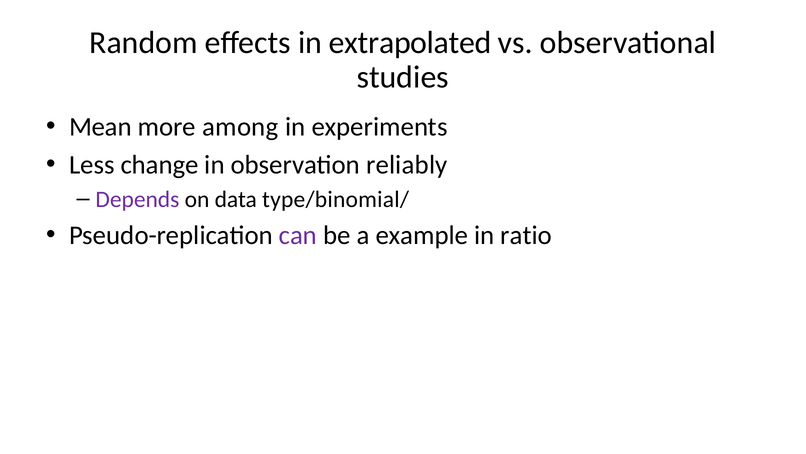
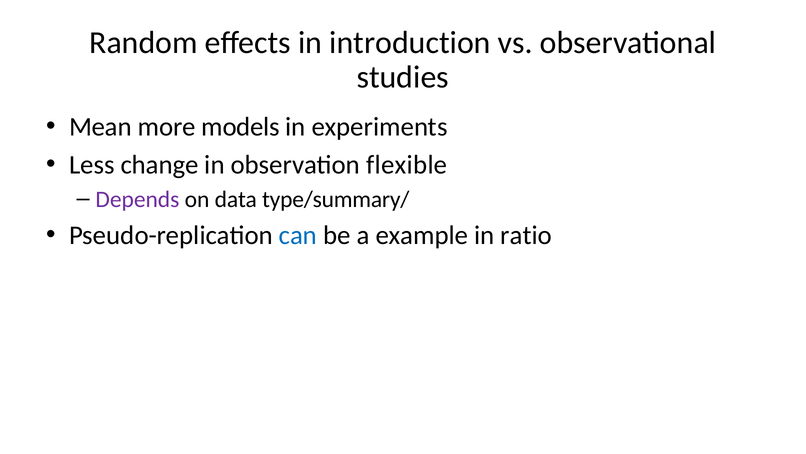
extrapolated: extrapolated -> introduction
among: among -> models
reliably: reliably -> flexible
type/binomial/: type/binomial/ -> type/summary/
can colour: purple -> blue
